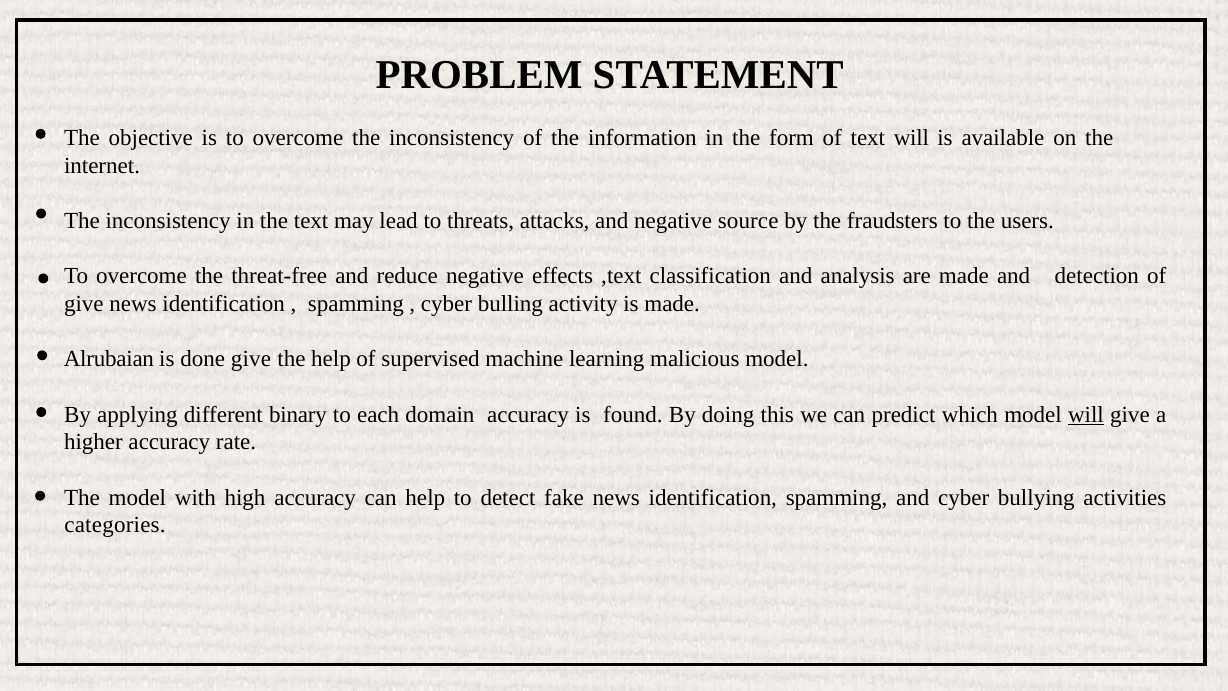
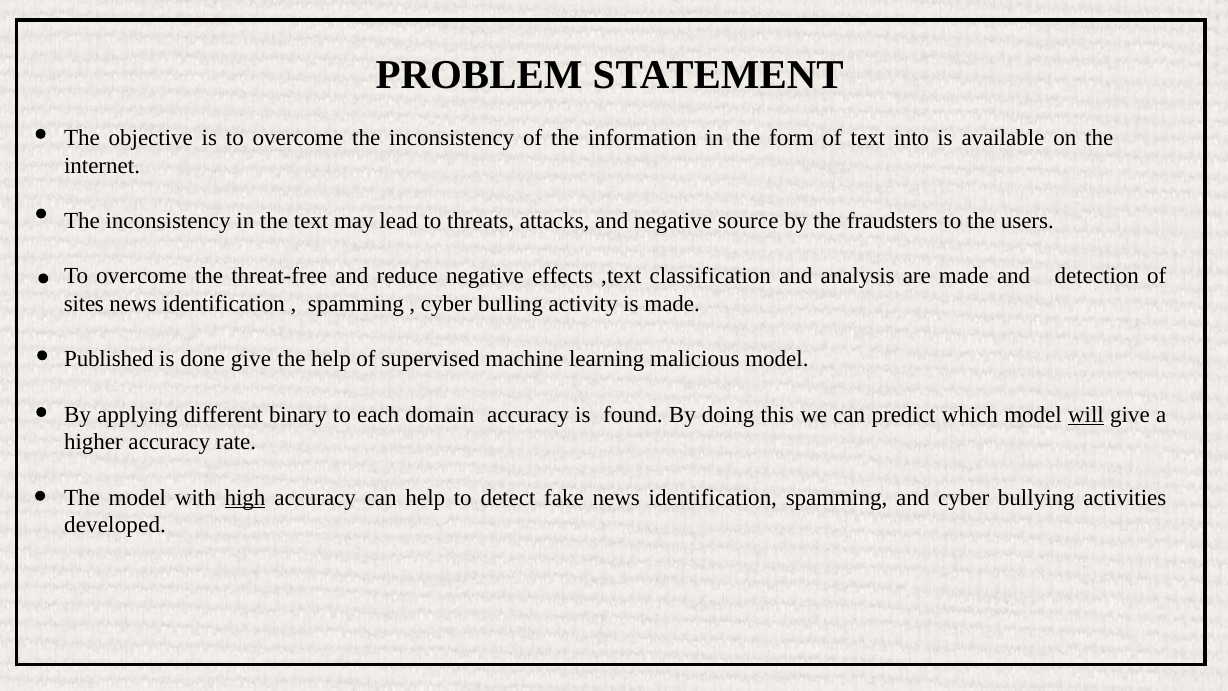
text will: will -> into
give at (84, 304): give -> sites
Alrubaian: Alrubaian -> Published
high underline: none -> present
categories: categories -> developed
